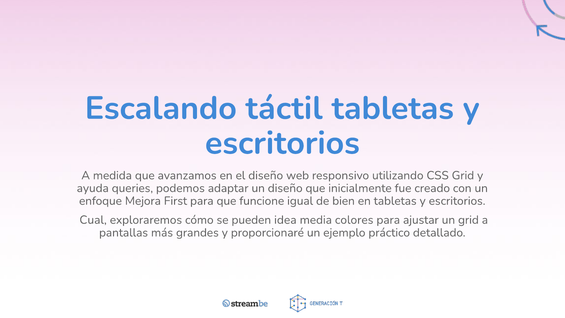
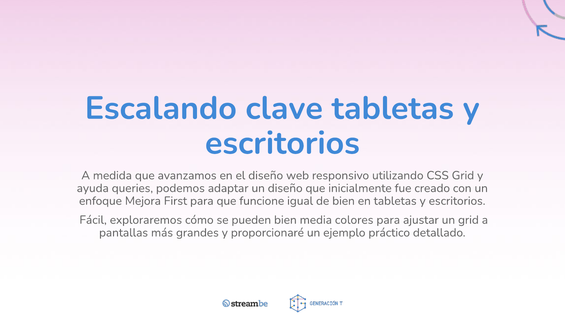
táctil: táctil -> clave
Cual: Cual -> Fácil
pueden idea: idea -> bien
